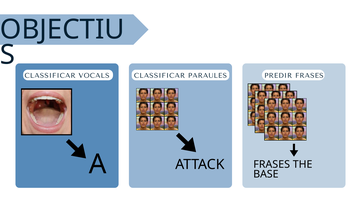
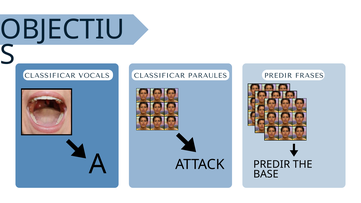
ATTACK FRASES: FRASES -> PREDIR
